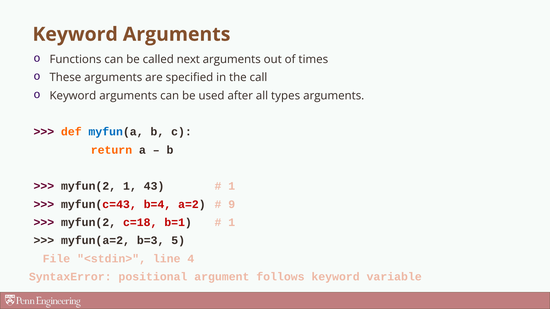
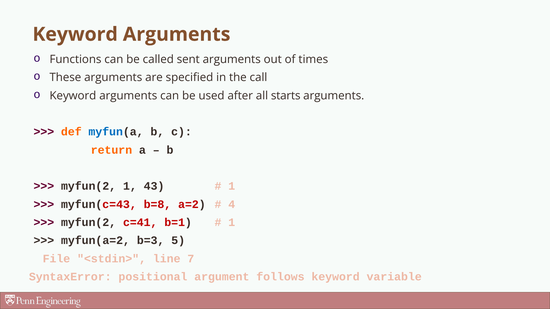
next: next -> sent
types: types -> starts
b=4: b=4 -> b=8
9: 9 -> 4
c=18: c=18 -> c=41
4: 4 -> 7
